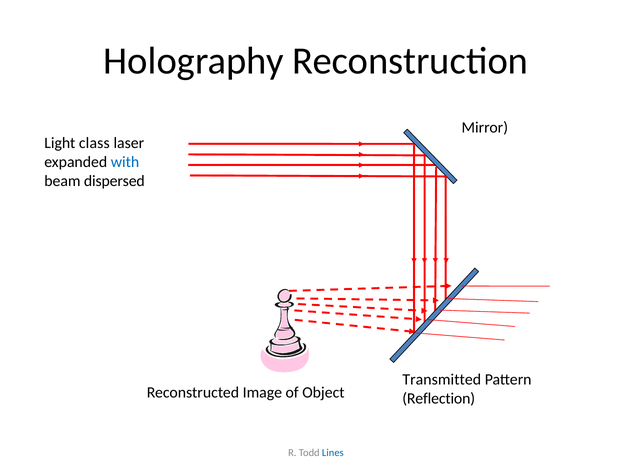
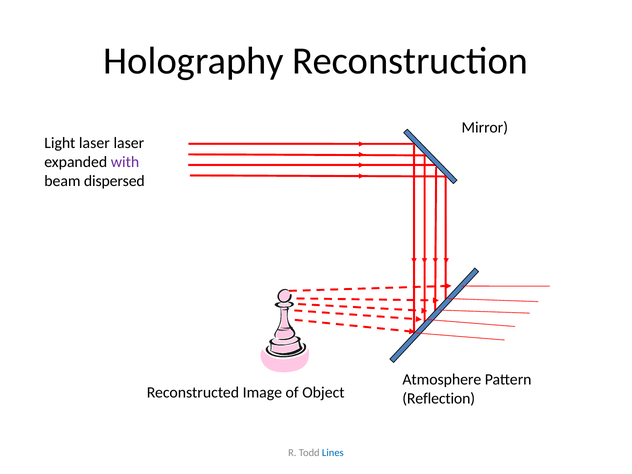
Light class: class -> laser
with colour: blue -> purple
Transmitted: Transmitted -> Atmosphere
